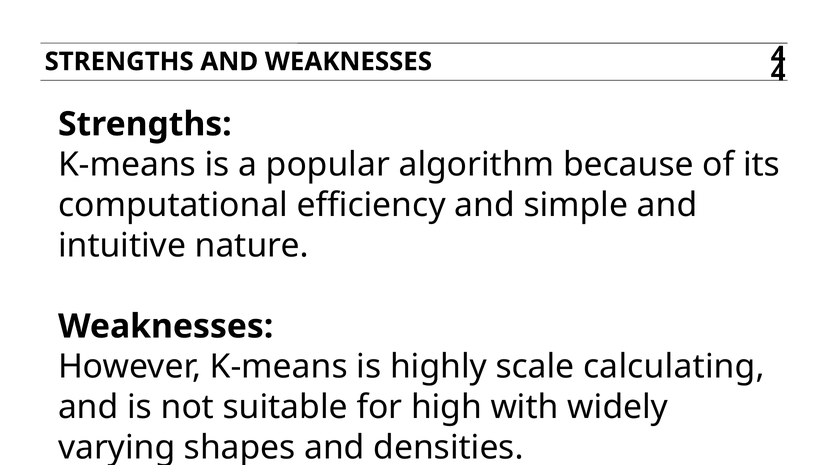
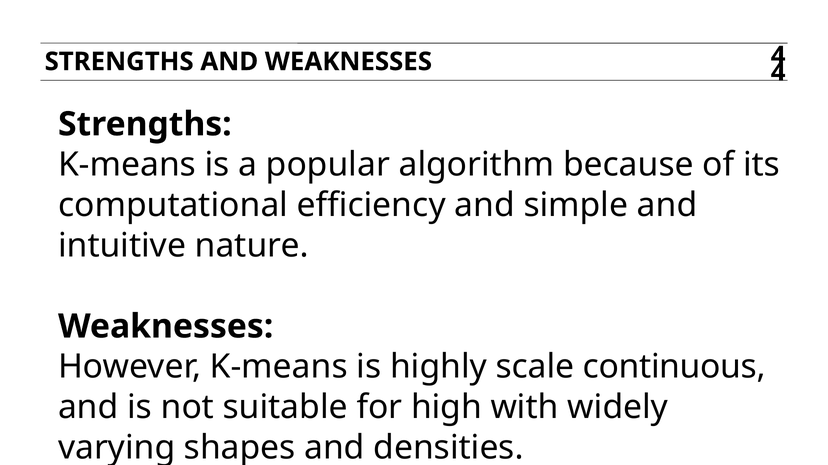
calculating: calculating -> continuous
